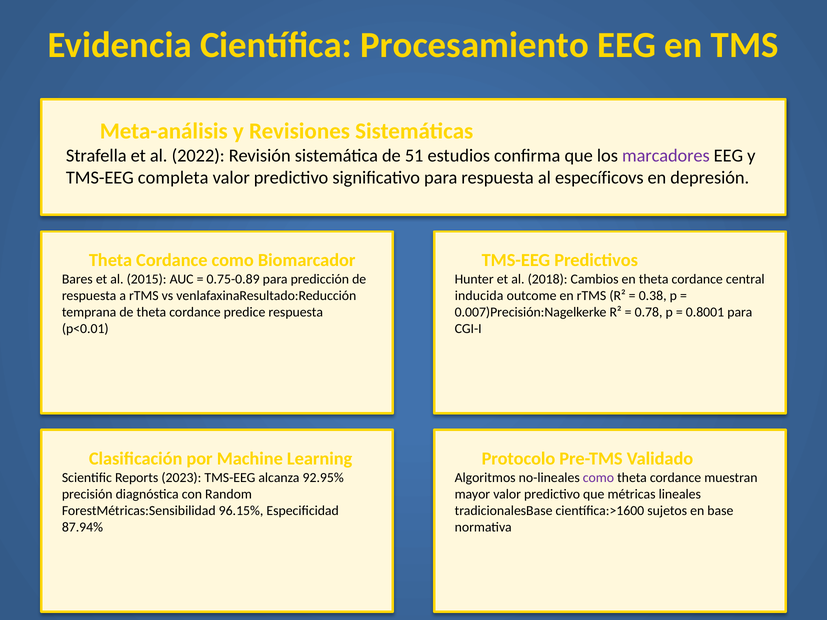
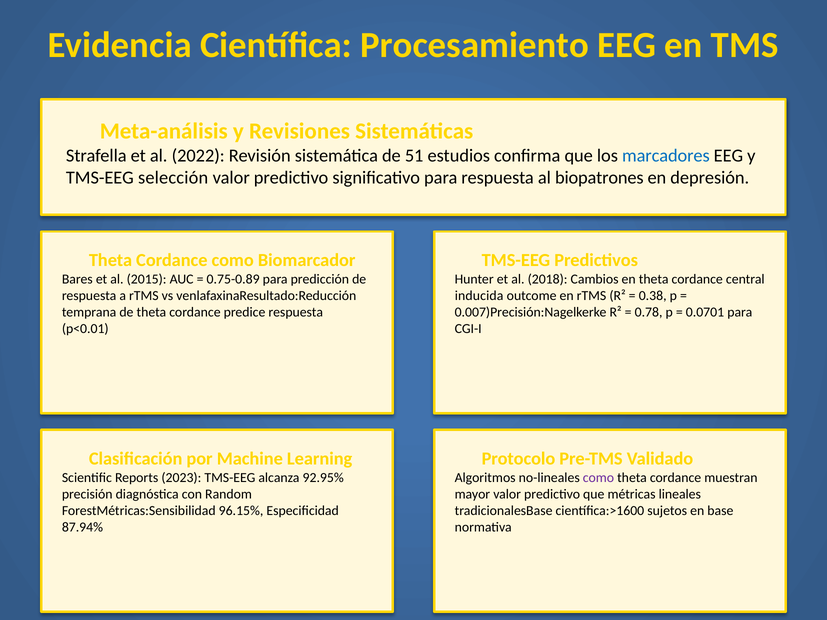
marcadores colour: purple -> blue
completa: completa -> selección
específicovs: específicovs -> biopatrones
0.8001: 0.8001 -> 0.0701
